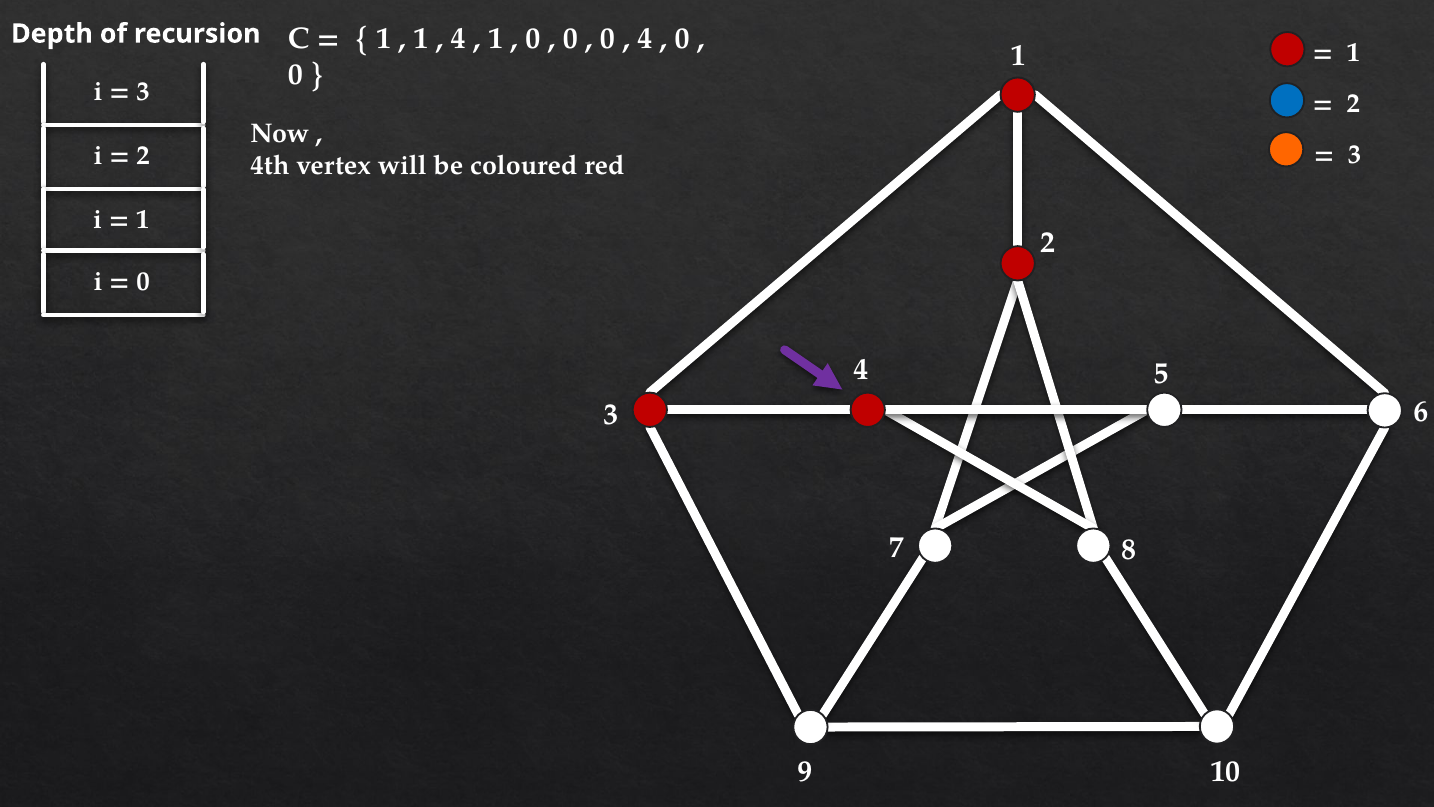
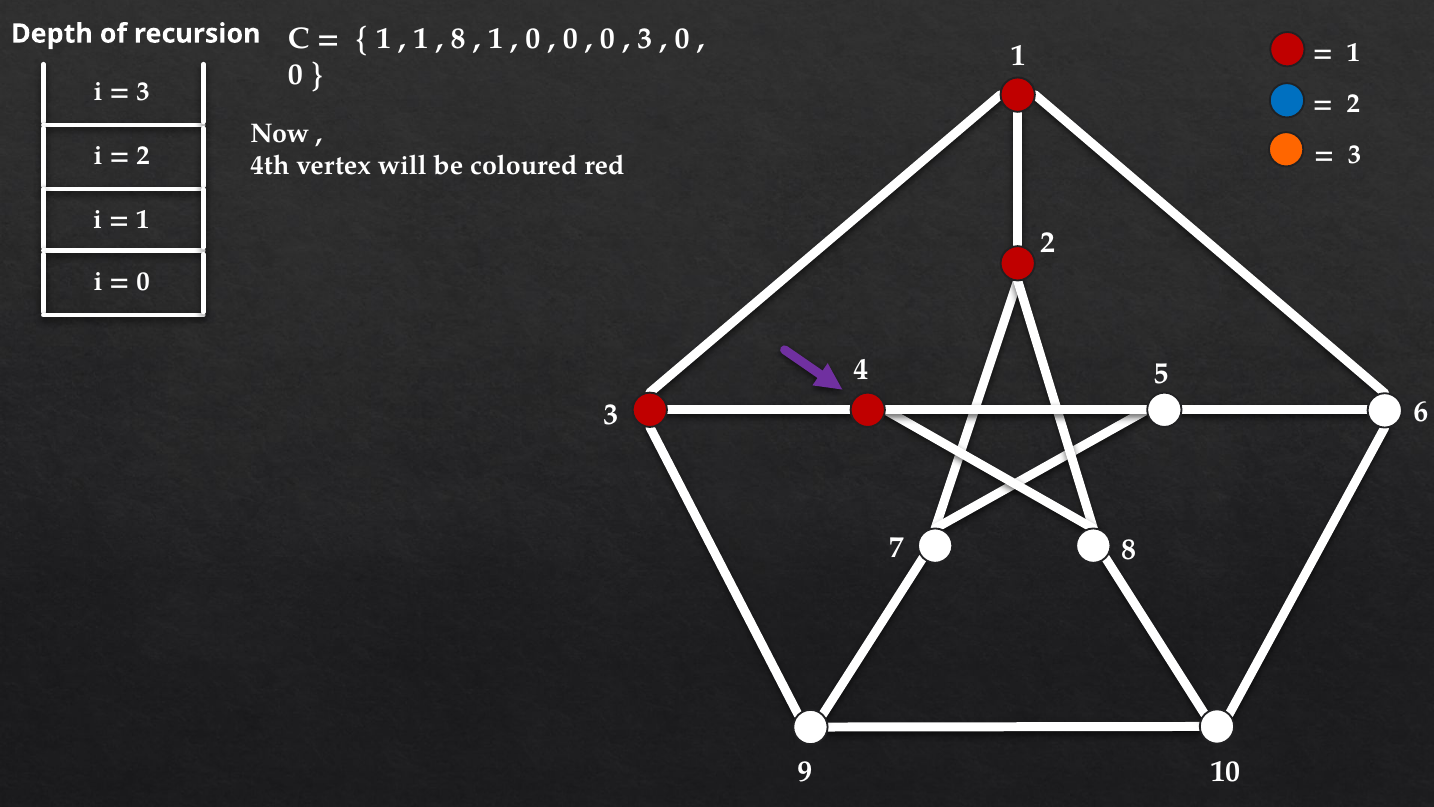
4 at (458, 38): 4 -> 8
4 at (645, 38): 4 -> 3
